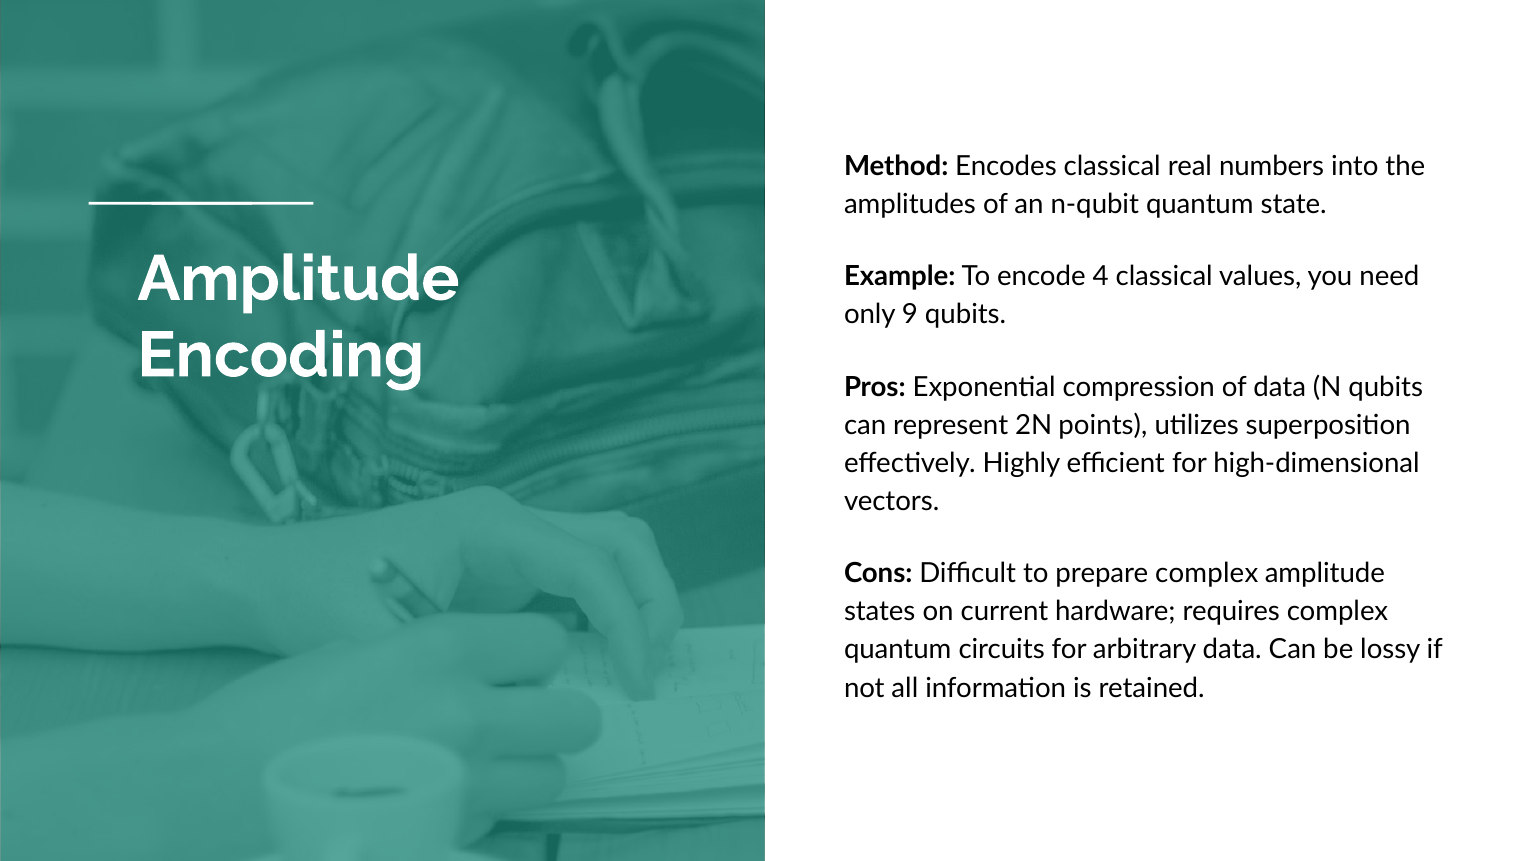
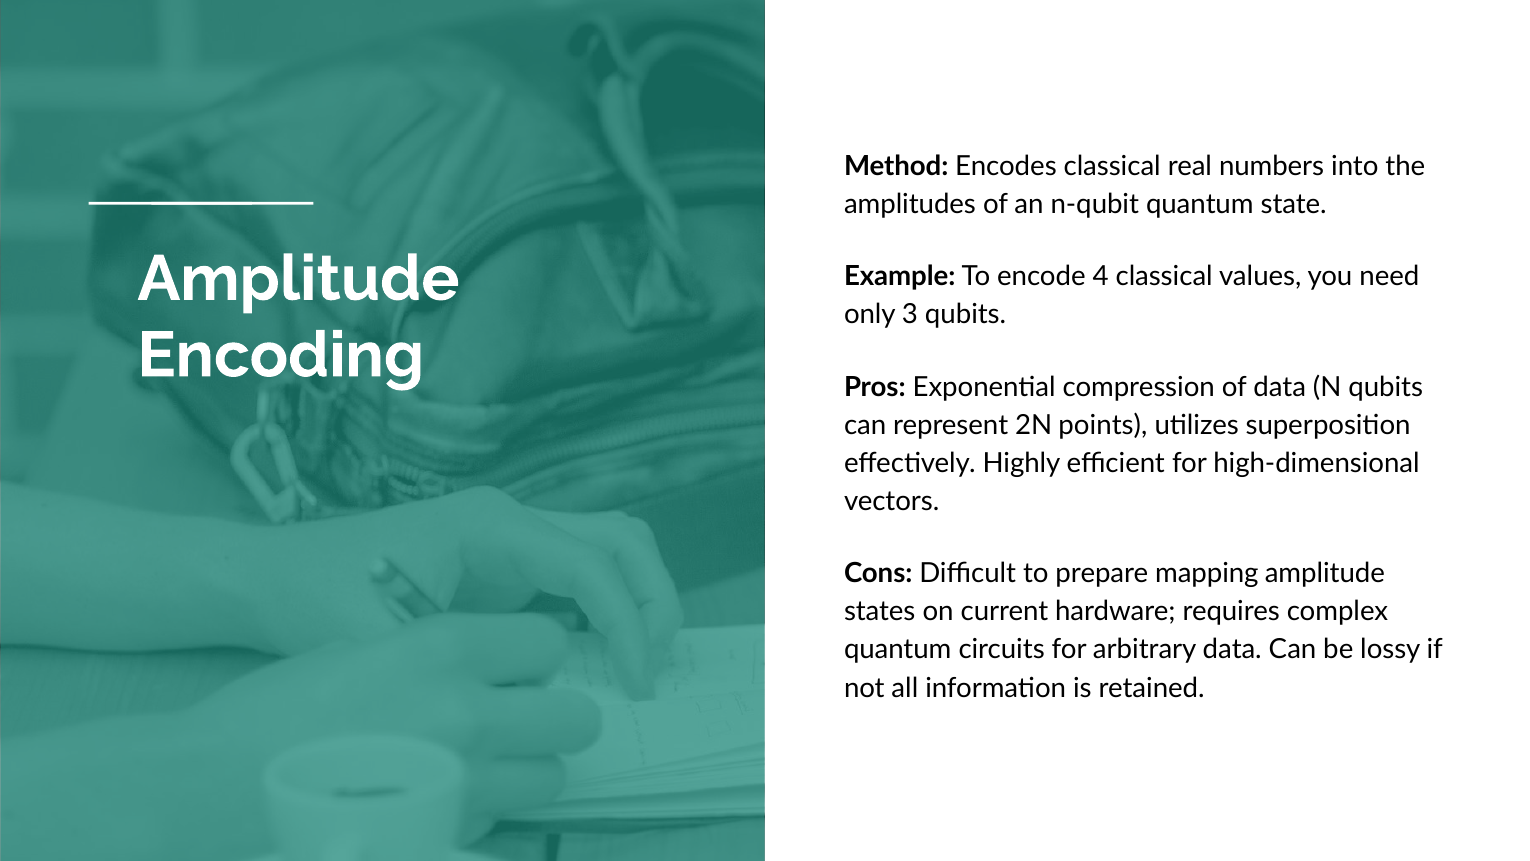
9: 9 -> 3
prepare complex: complex -> mapping
